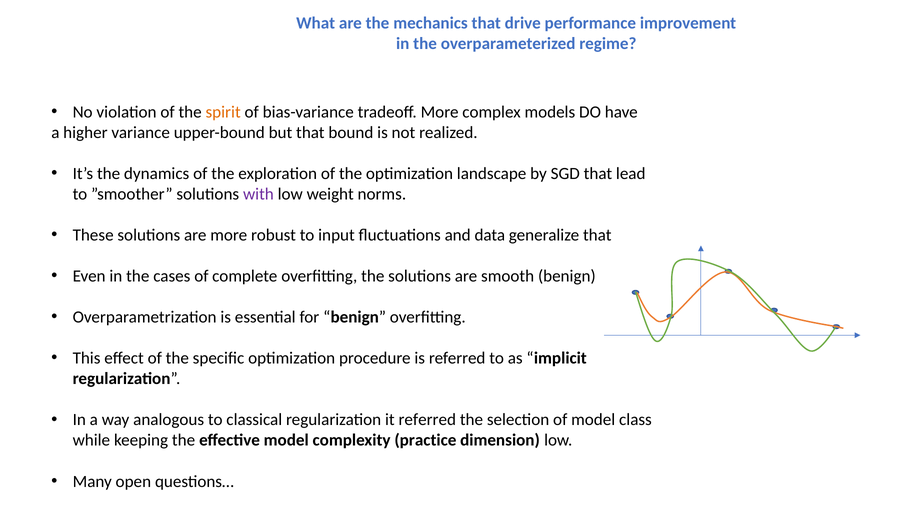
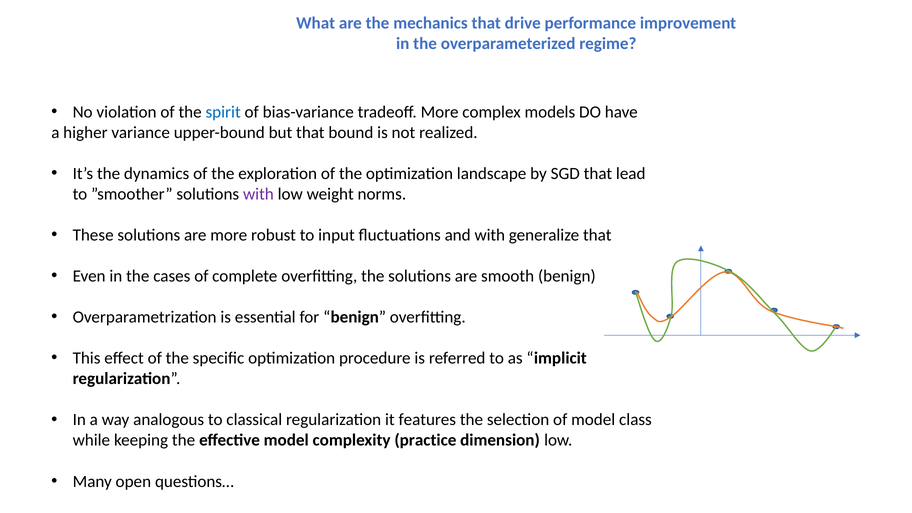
spirit colour: orange -> blue
and data: data -> with
it referred: referred -> features
